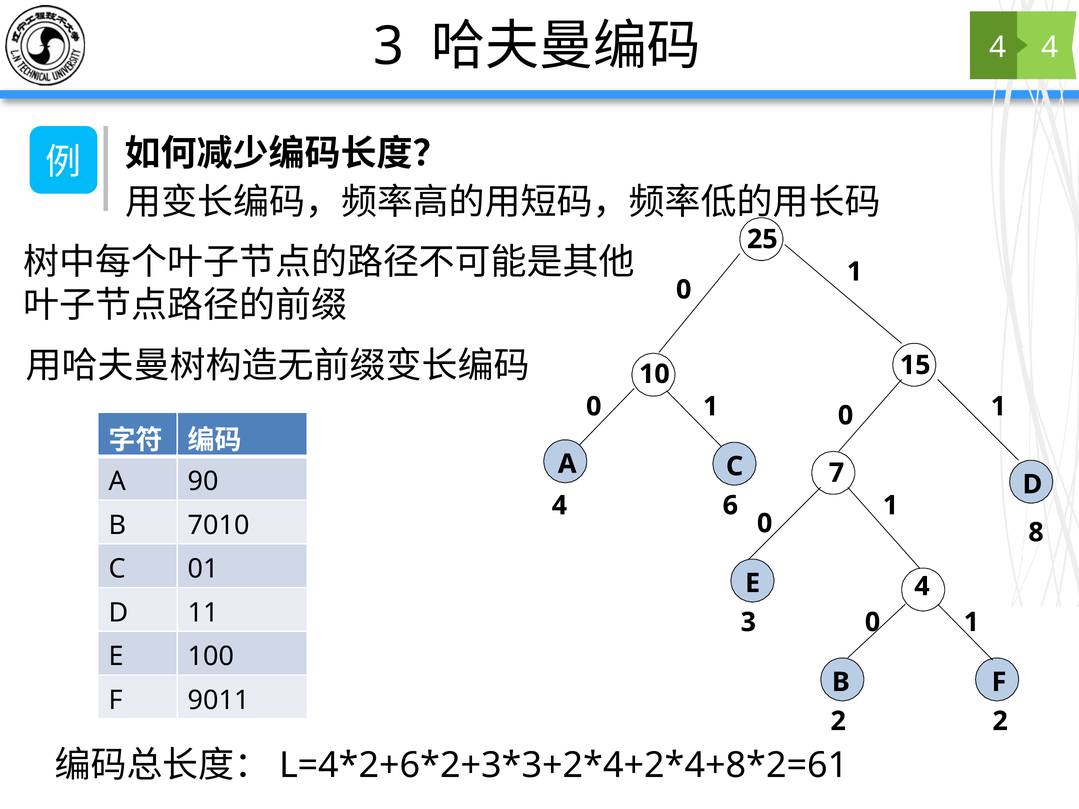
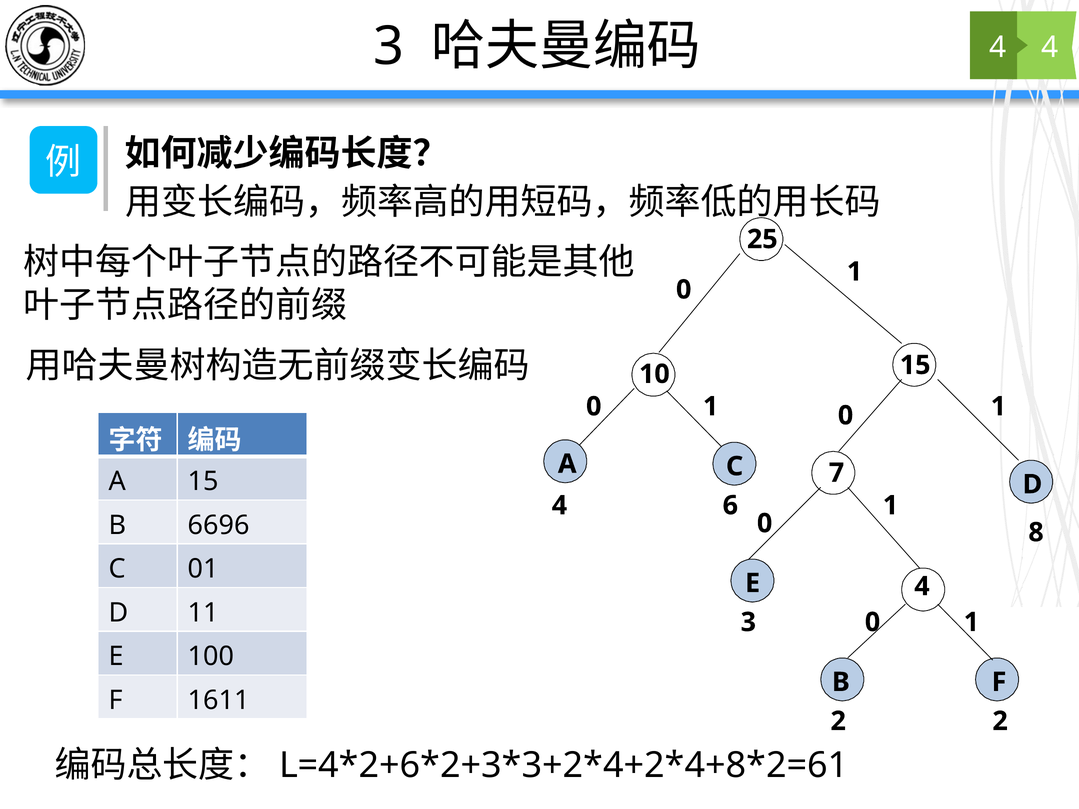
A 90: 90 -> 15
7010: 7010 -> 6696
9011: 9011 -> 1611
